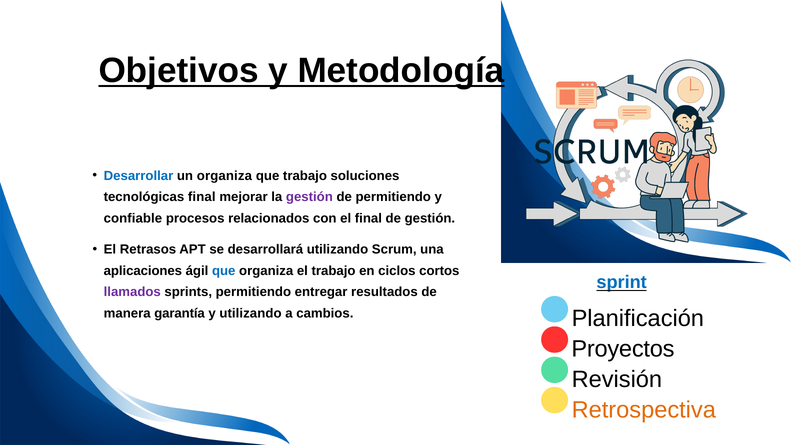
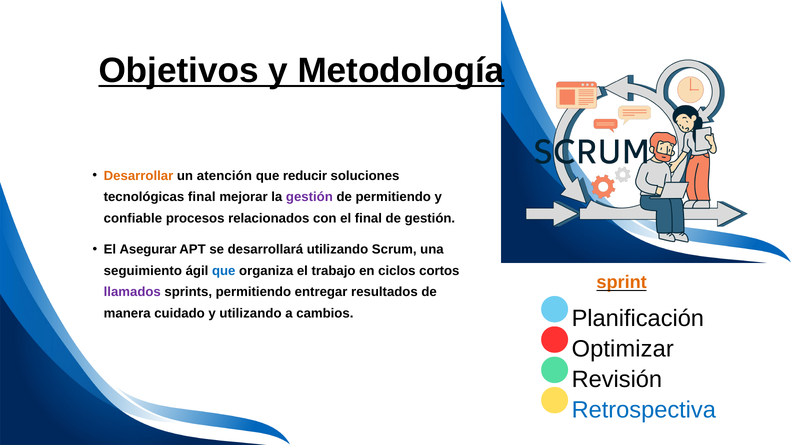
Desarrollar colour: blue -> orange
un organiza: organiza -> atención
que trabajo: trabajo -> reducir
Retrasos: Retrasos -> Asegurar
aplicaciones: aplicaciones -> seguimiento
sprint colour: blue -> orange
garantía: garantía -> cuidado
Proyectos: Proyectos -> Optimizar
Retrospectiva colour: orange -> blue
